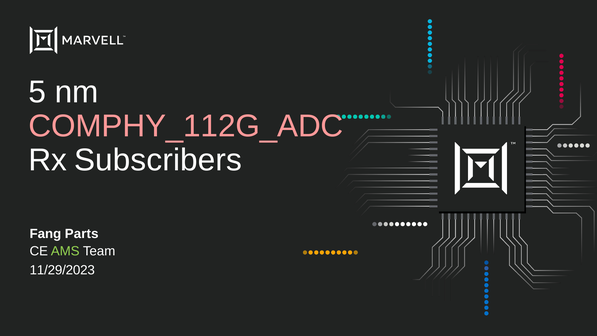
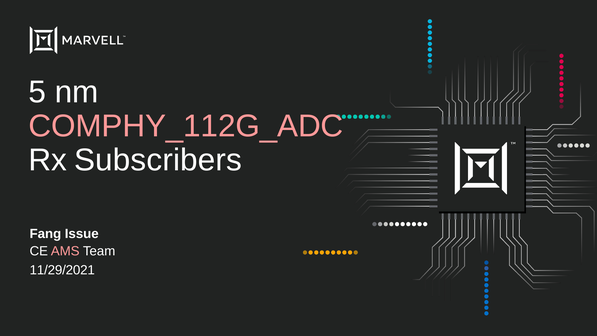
Parts: Parts -> Issue
AMS colour: light green -> pink
11/29/2023: 11/29/2023 -> 11/29/2021
